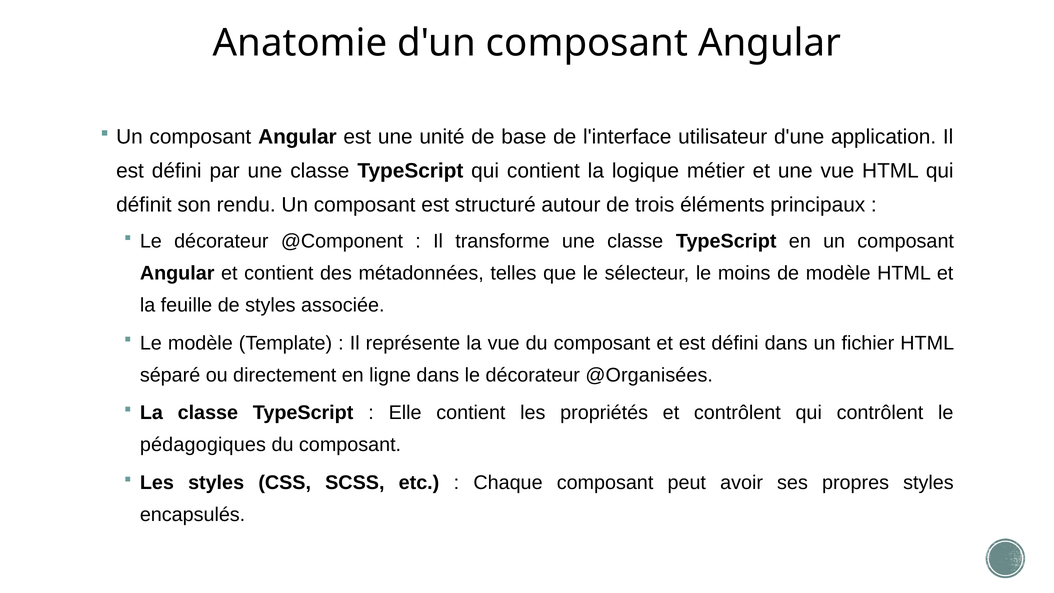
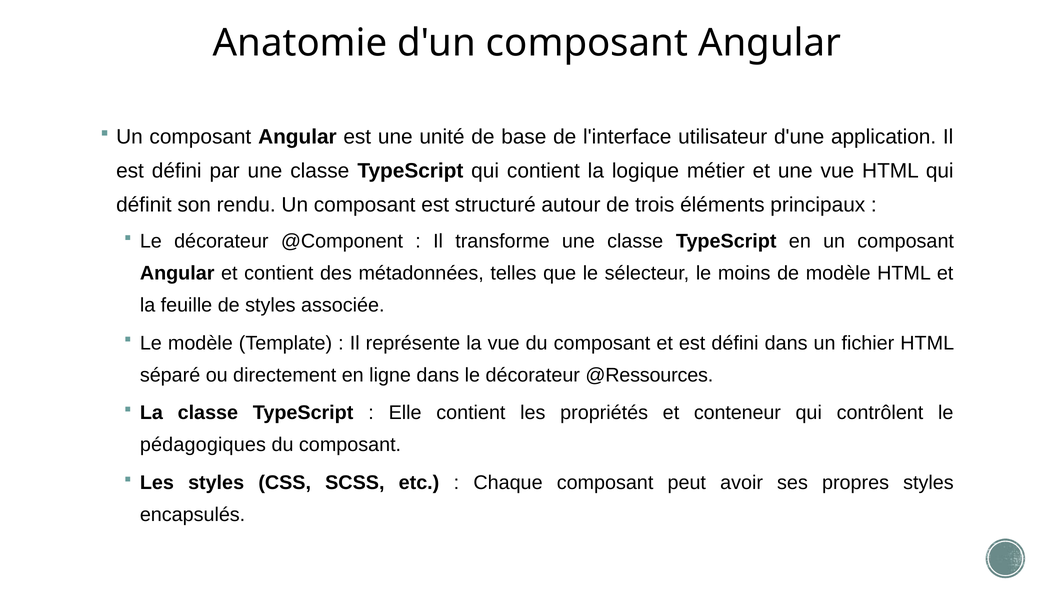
@Organisées: @Organisées -> @Ressources
et contrôlent: contrôlent -> conteneur
